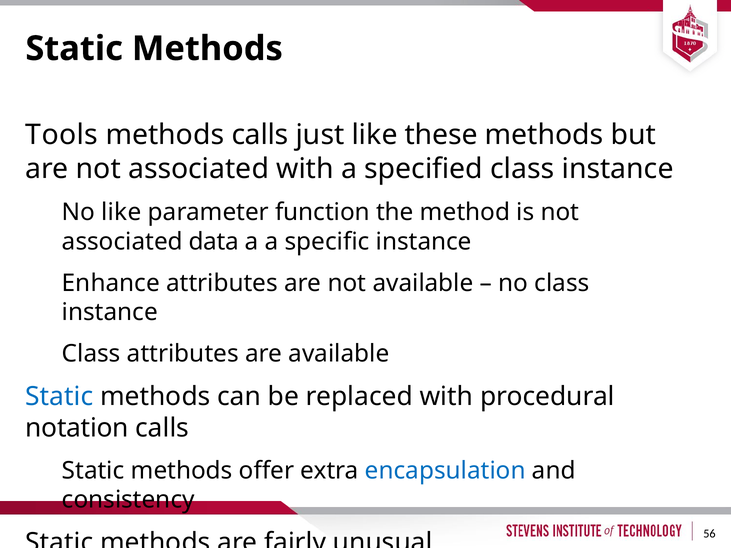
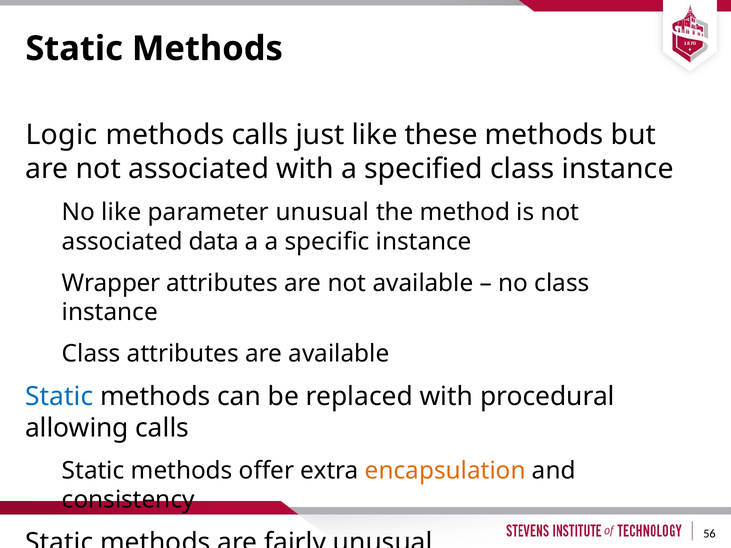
Tools: Tools -> Logic
parameter function: function -> unusual
Enhance: Enhance -> Wrapper
notation: notation -> allowing
encapsulation colour: blue -> orange
